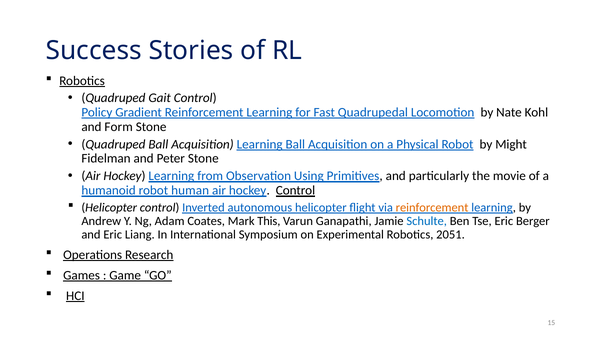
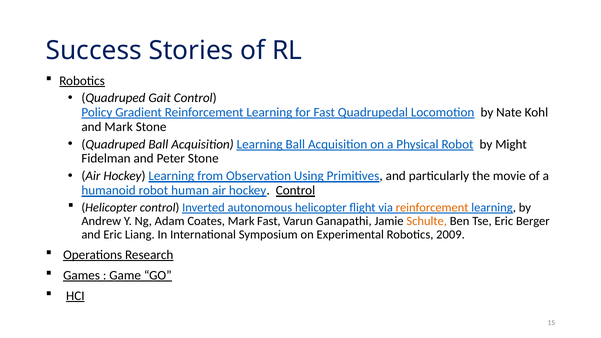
and Form: Form -> Mark
Mark This: This -> Fast
Schulte colour: blue -> orange
2051: 2051 -> 2009
